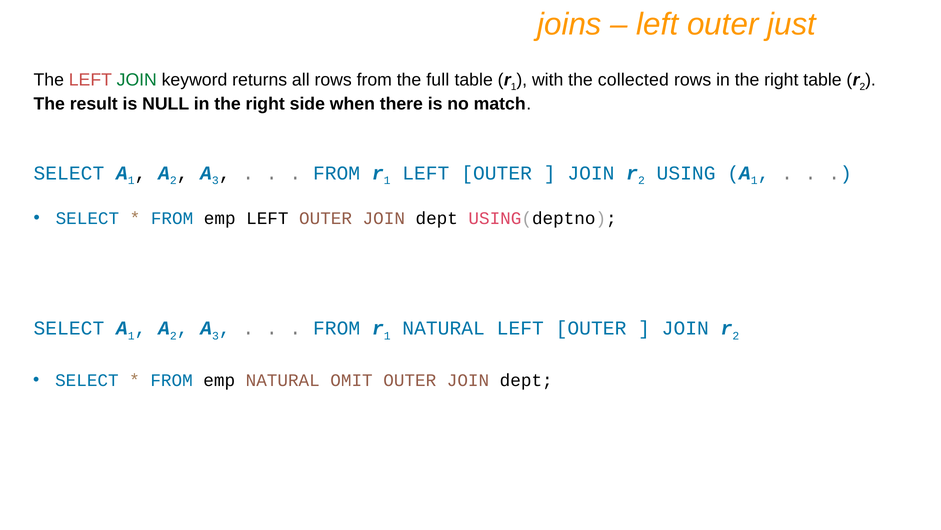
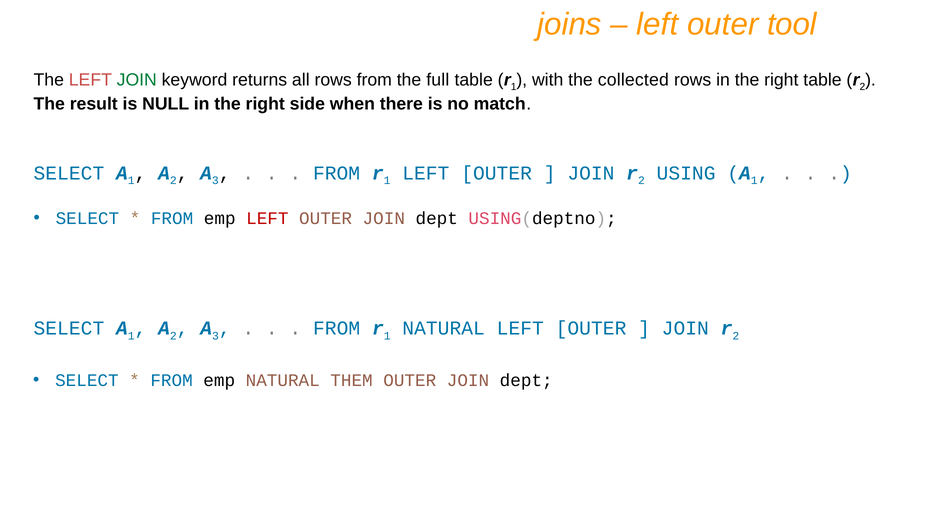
just: just -> tool
LEFT at (267, 218) colour: black -> red
OMIT: OMIT -> THEM
